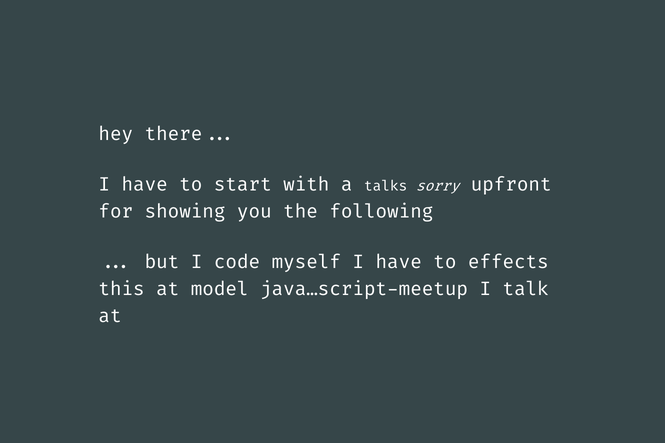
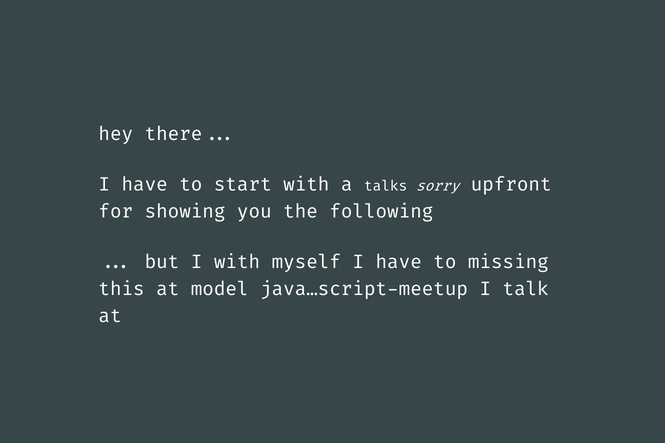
I code: code -> with
effects: effects -> missing
